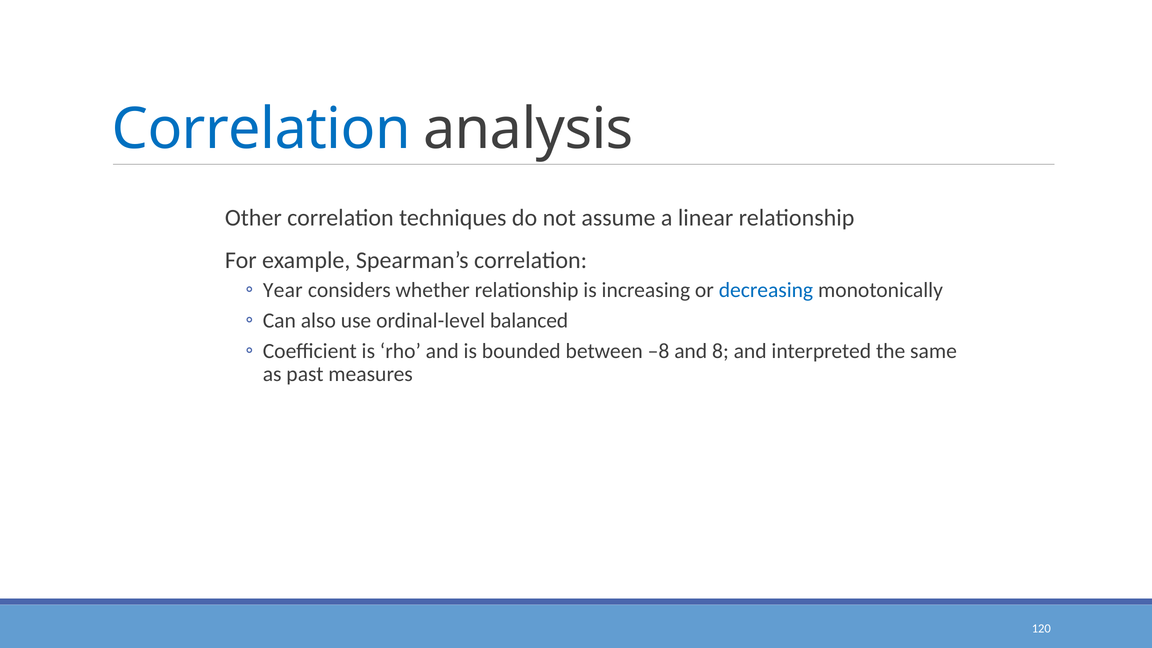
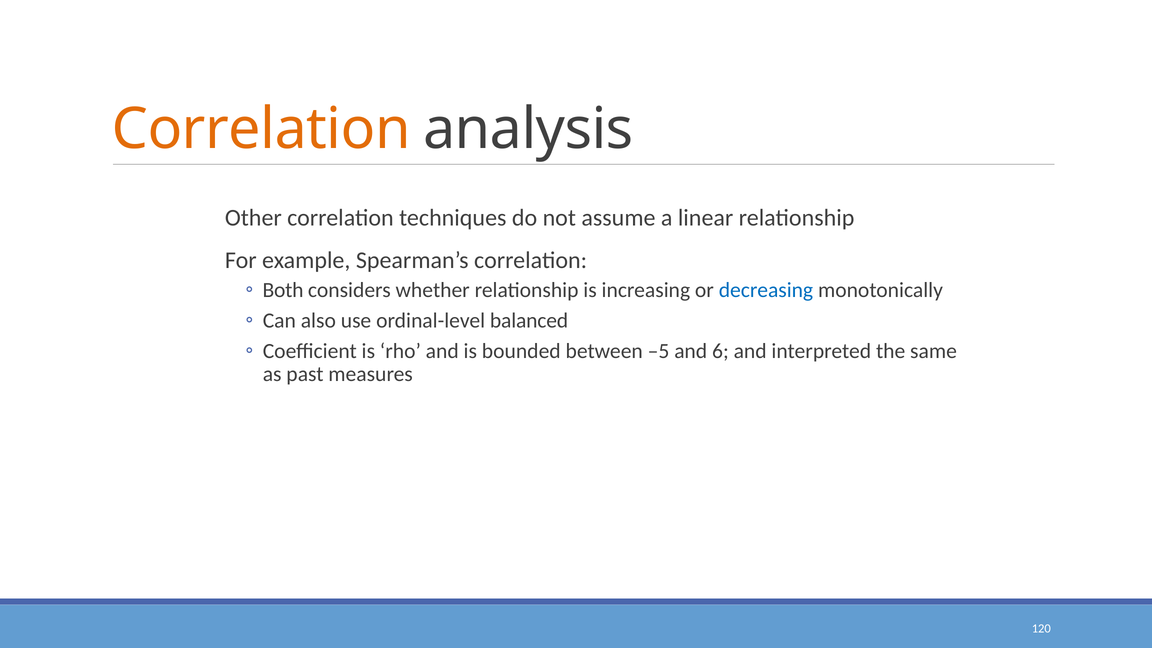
Correlation at (261, 129) colour: blue -> orange
Year: Year -> Both
–8: –8 -> –5
8: 8 -> 6
